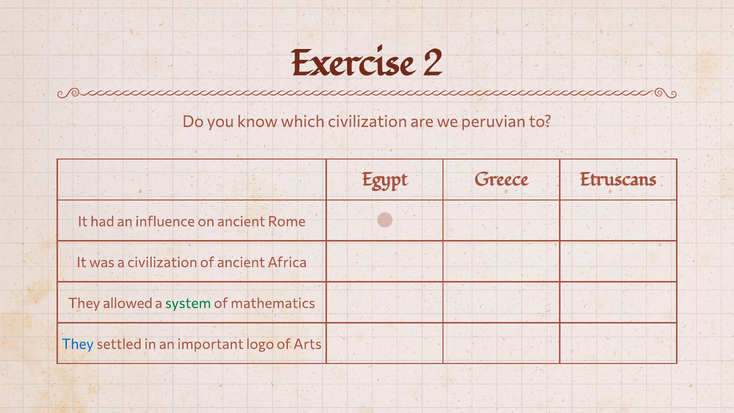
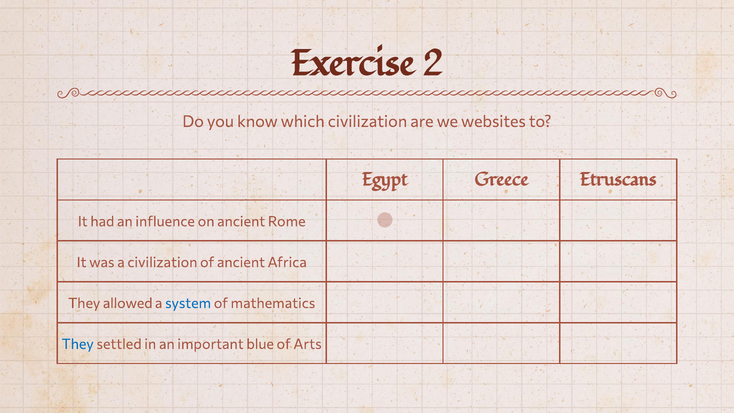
peruvian: peruvian -> websites
system colour: green -> blue
logo: logo -> blue
